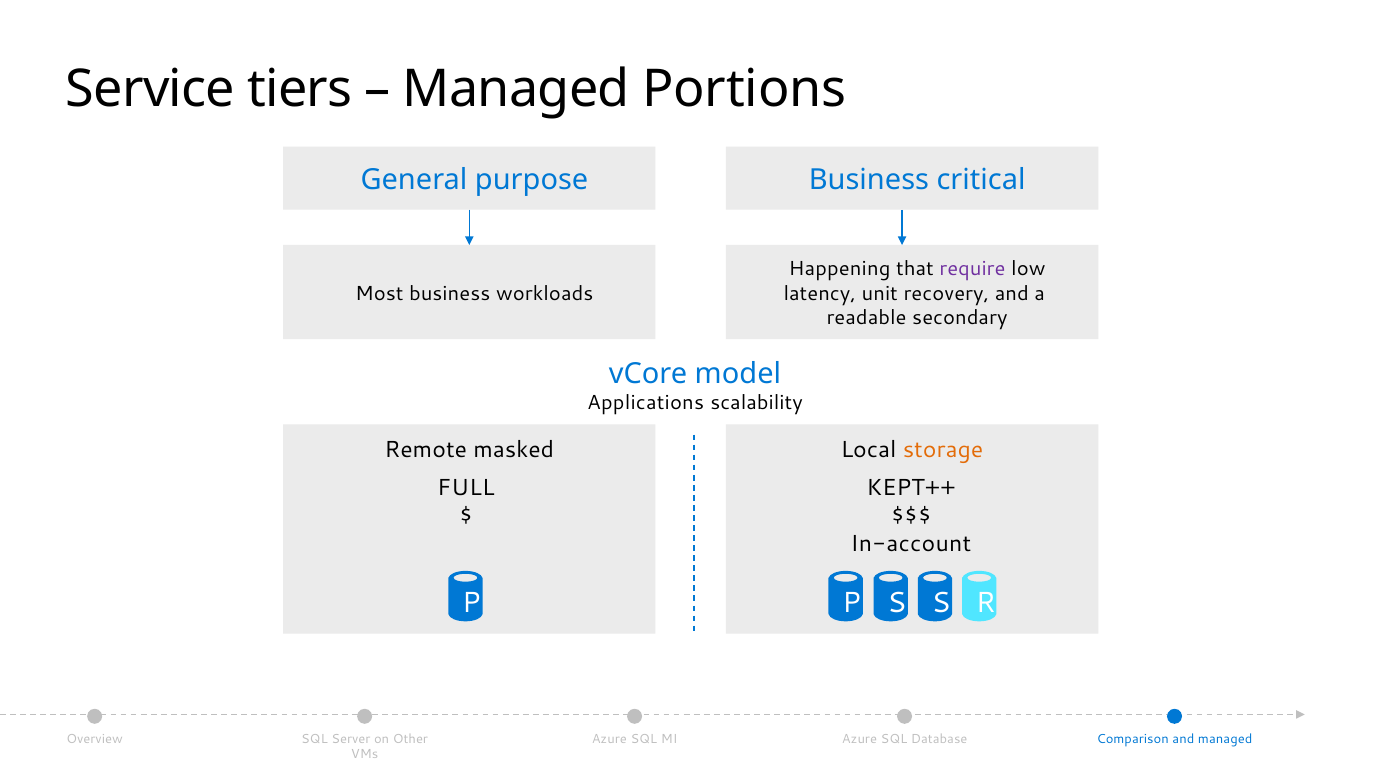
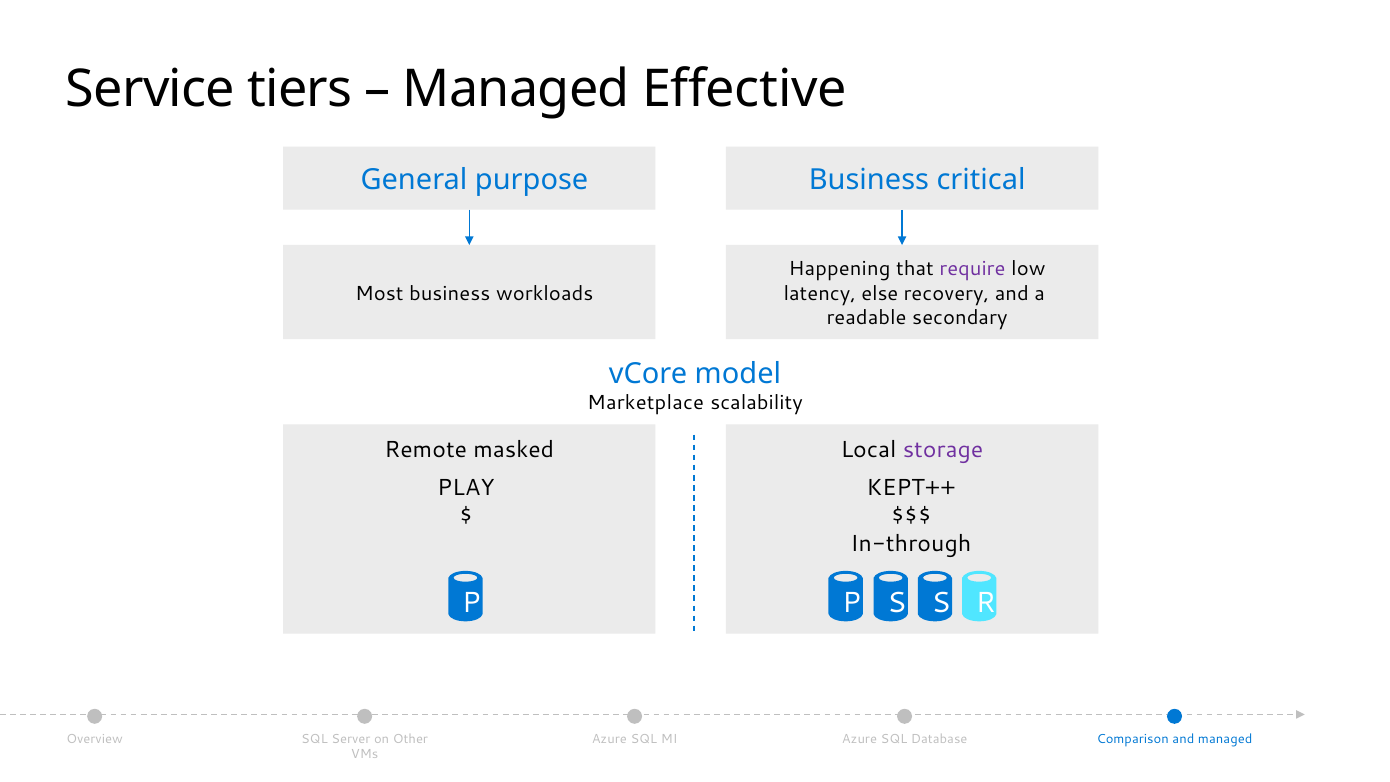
Portions: Portions -> Effective
unit: unit -> else
Applications: Applications -> Marketplace
storage colour: orange -> purple
FULL: FULL -> PLAY
In-account: In-account -> In-through
